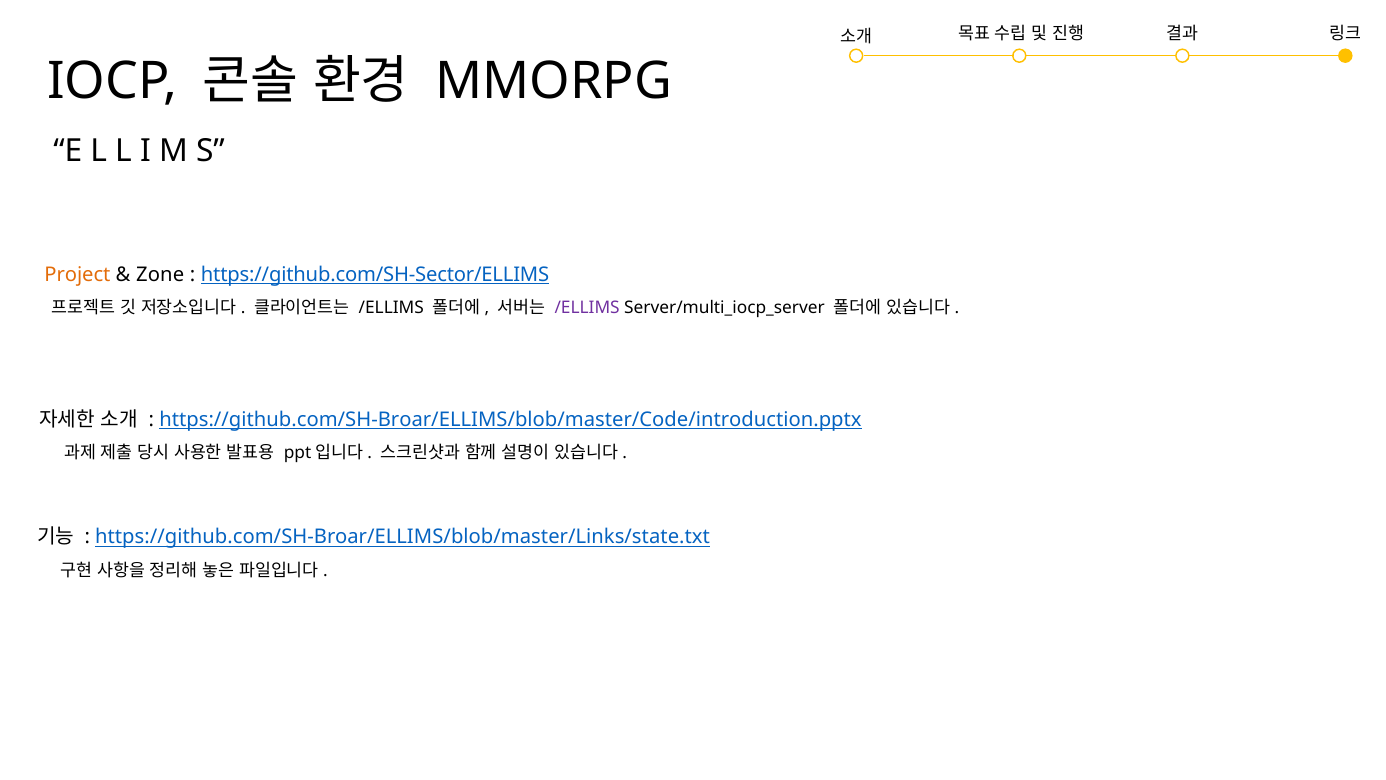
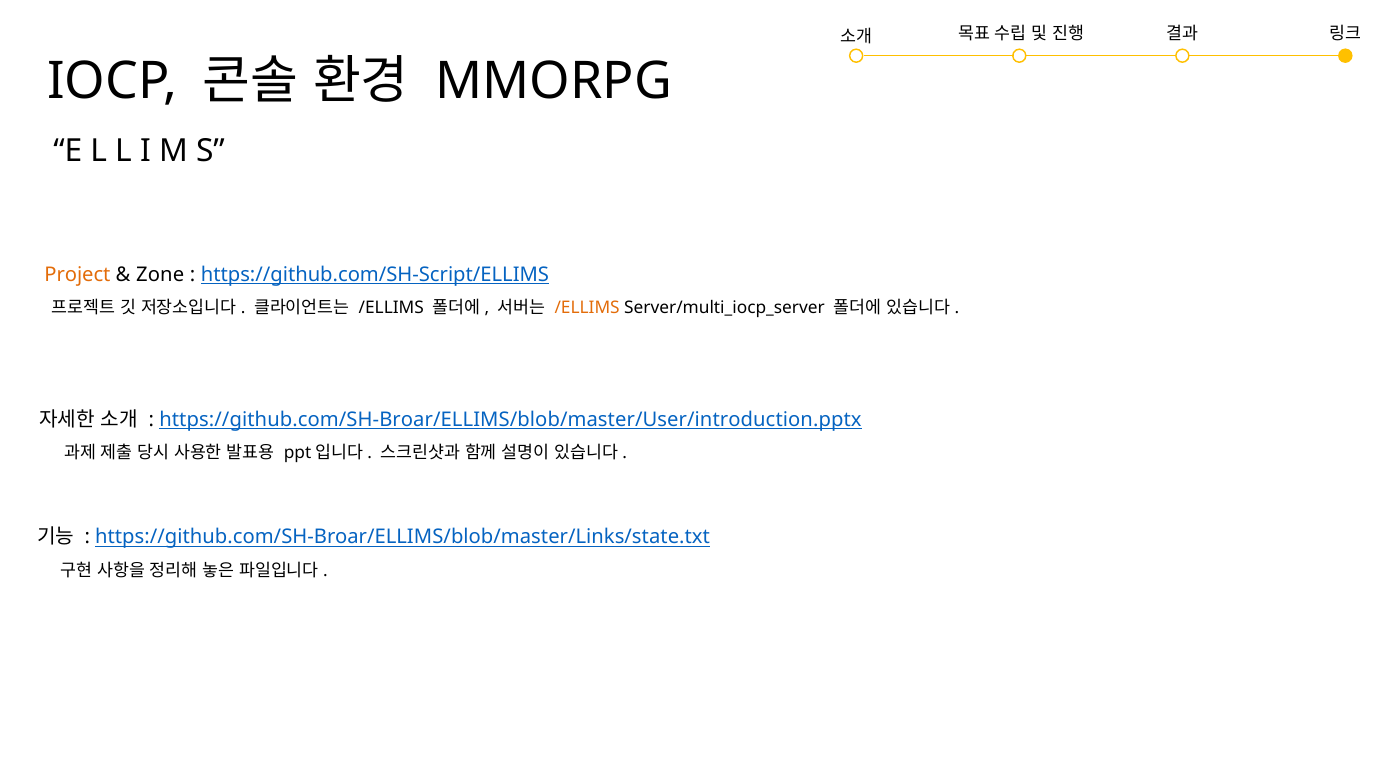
https://github.com/SH-Sector/ELLIMS: https://github.com/SH-Sector/ELLIMS -> https://github.com/SH-Script/ELLIMS
/ELLIMS at (587, 307) colour: purple -> orange
https://github.com/SH-Broar/ELLIMS/blob/master/Code/introduction.pptx: https://github.com/SH-Broar/ELLIMS/blob/master/Code/introduction.pptx -> https://github.com/SH-Broar/ELLIMS/blob/master/User/introduction.pptx
